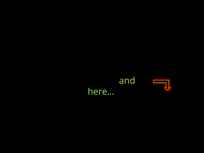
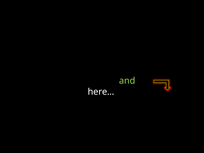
here… colour: light green -> white
